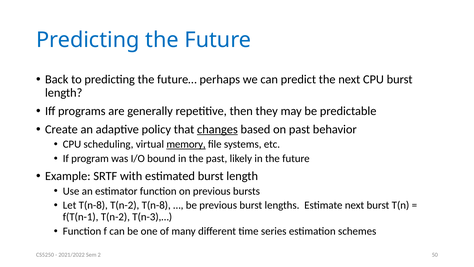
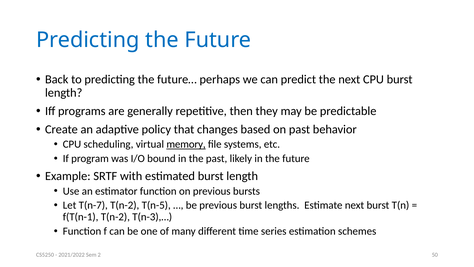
changes underline: present -> none
Let T(n-8: T(n-8 -> T(n-7
T(n-2 T(n-8: T(n-8 -> T(n-5
